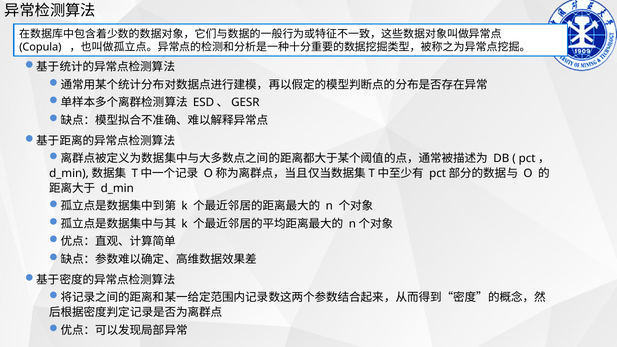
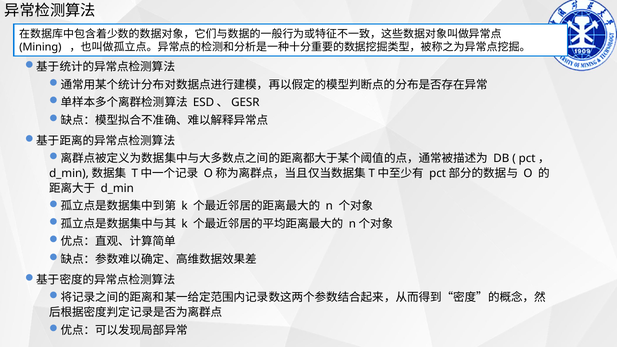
Copula: Copula -> Mining
